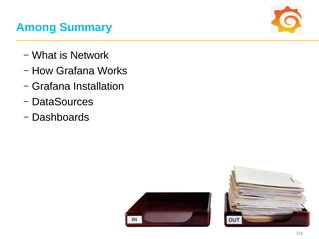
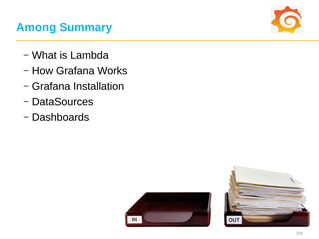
Network: Network -> Lambda
